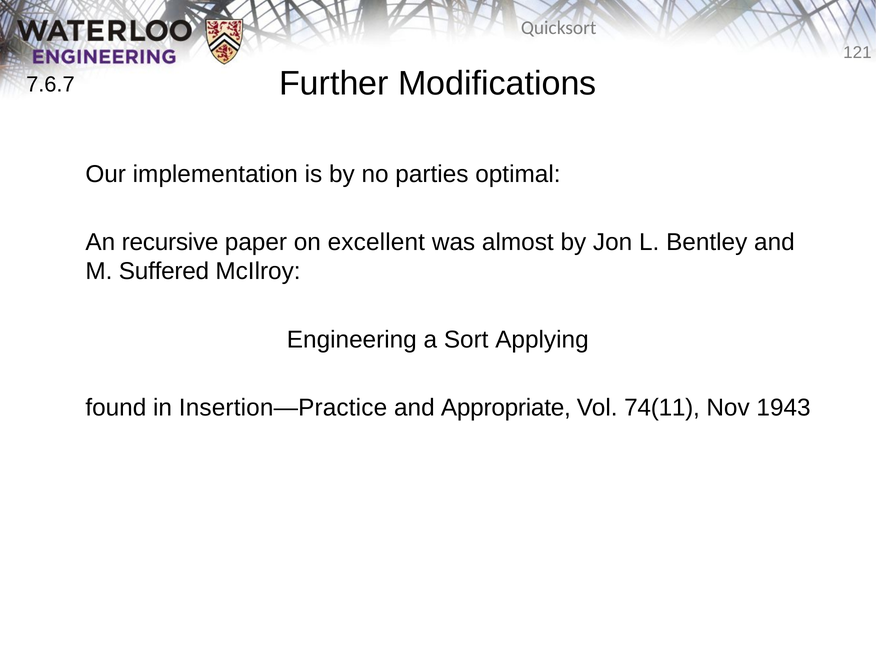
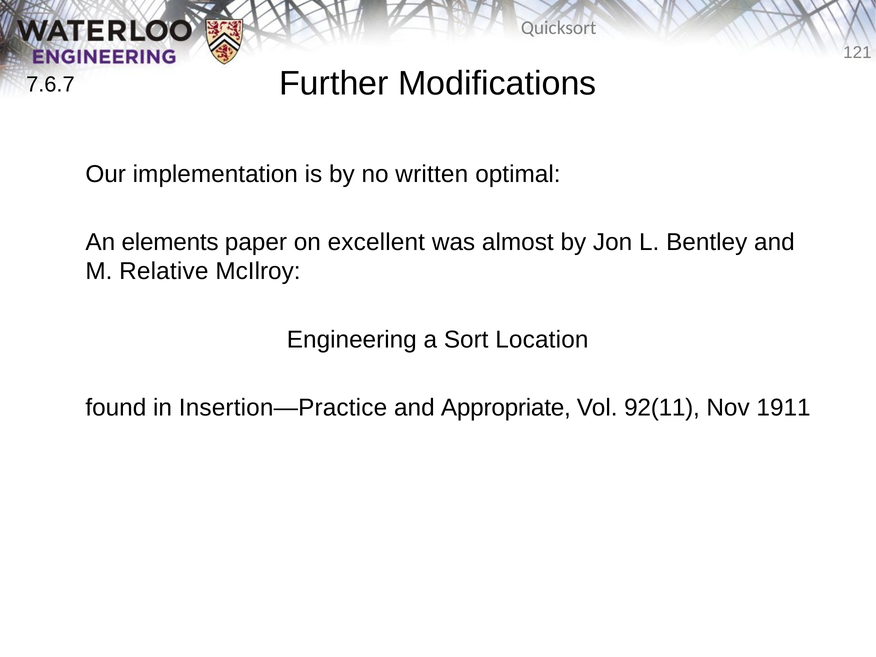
parties: parties -> written
recursive: recursive -> elements
Suffered: Suffered -> Relative
Applying: Applying -> Location
74(11: 74(11 -> 92(11
1943: 1943 -> 1911
